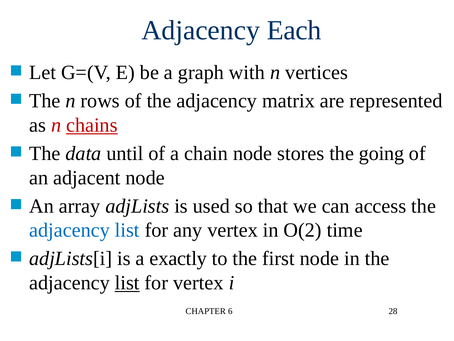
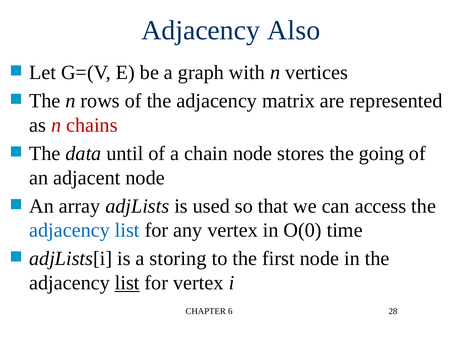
Each: Each -> Also
chains underline: present -> none
O(2: O(2 -> O(0
exactly: exactly -> storing
